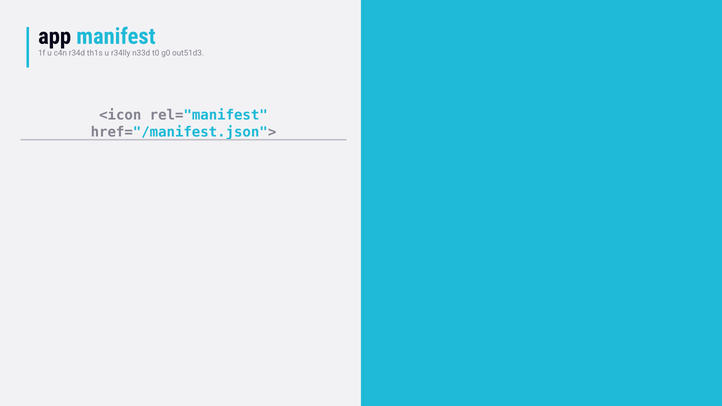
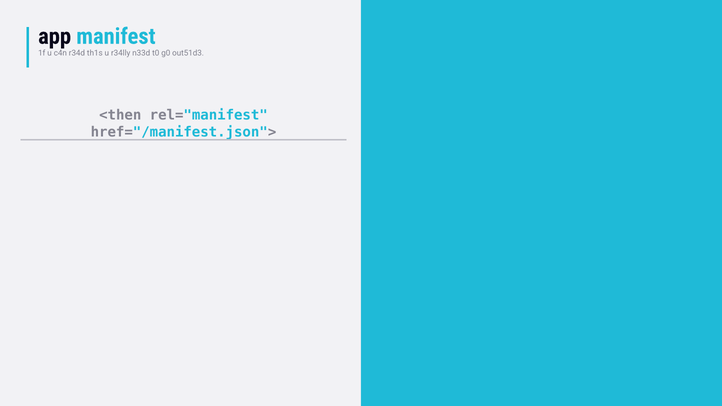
<icon: <icon -> <then
